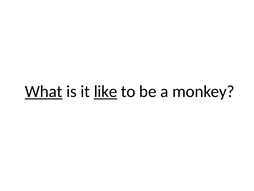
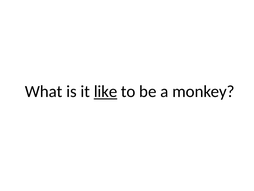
What underline: present -> none
